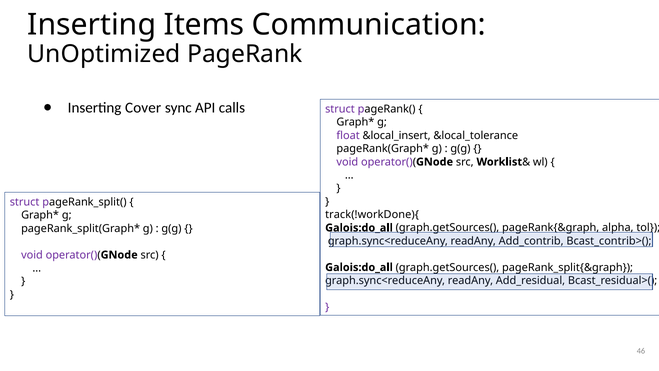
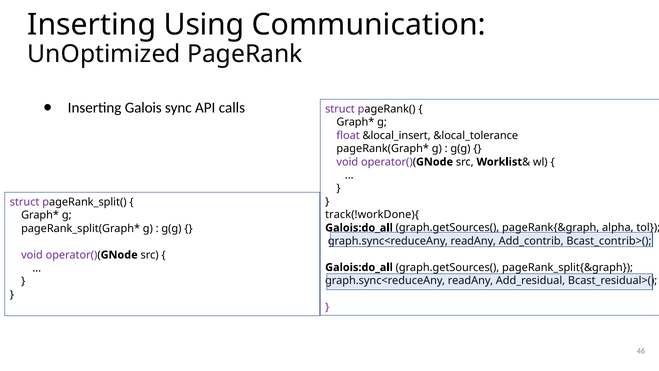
Items: Items -> Using
Cover: Cover -> Galois
